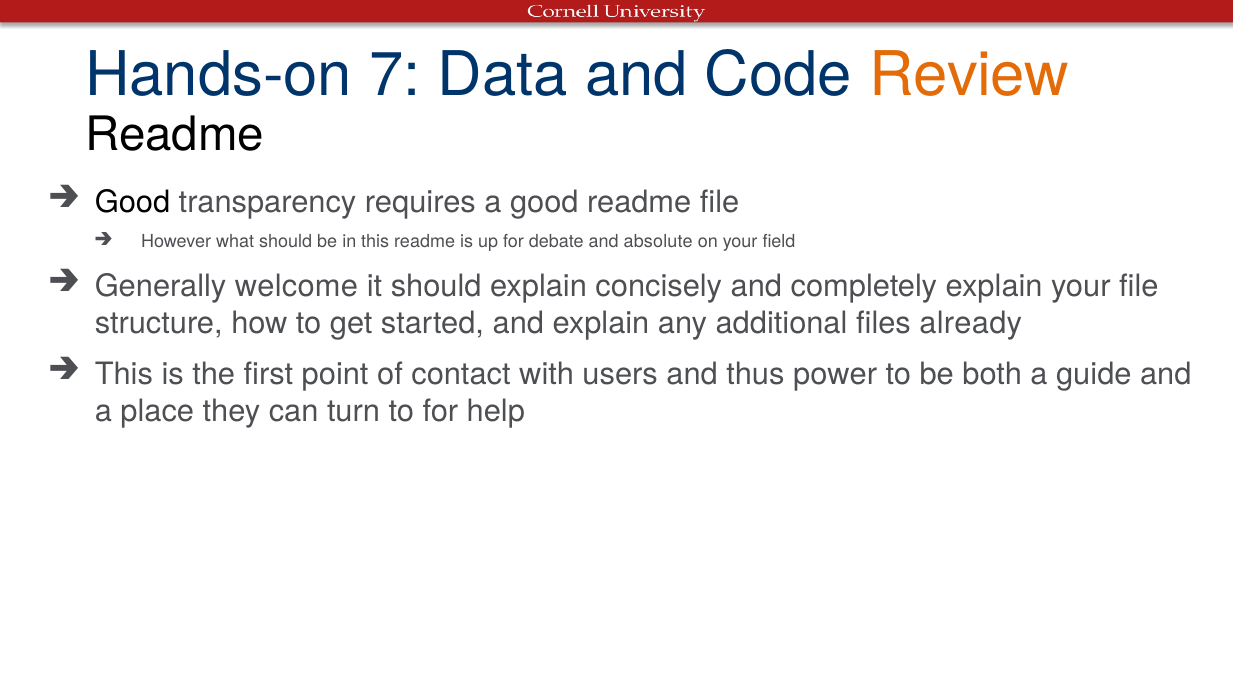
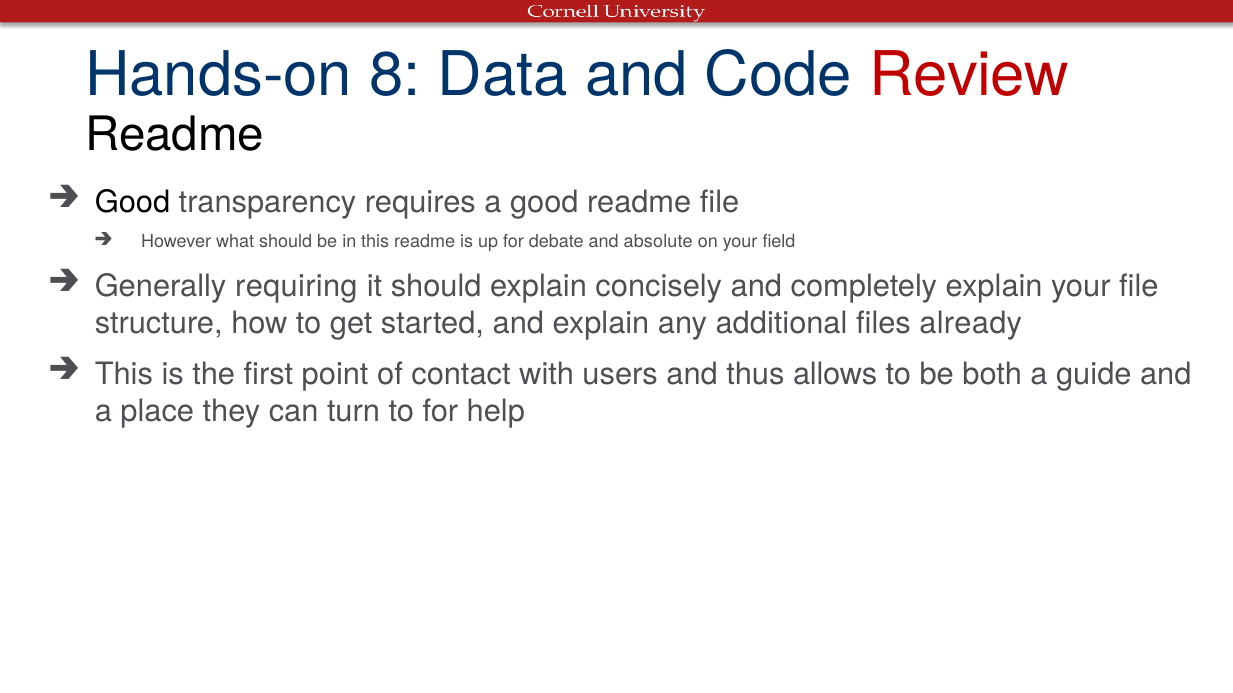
7: 7 -> 8
Review colour: orange -> red
welcome: welcome -> requiring
power: power -> allows
